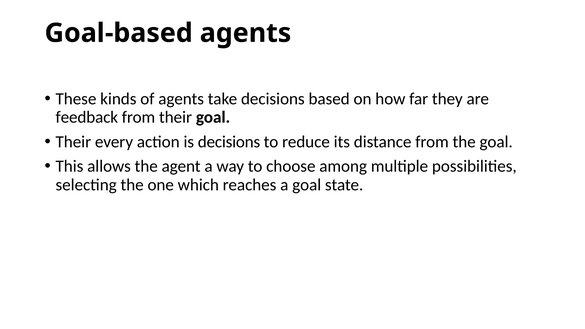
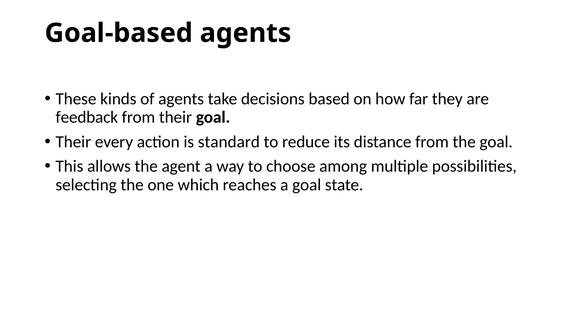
is decisions: decisions -> standard
